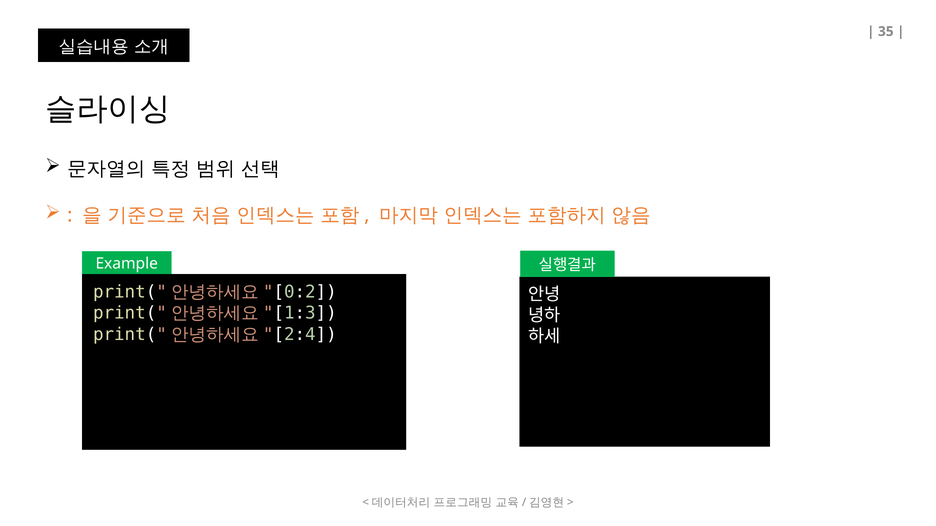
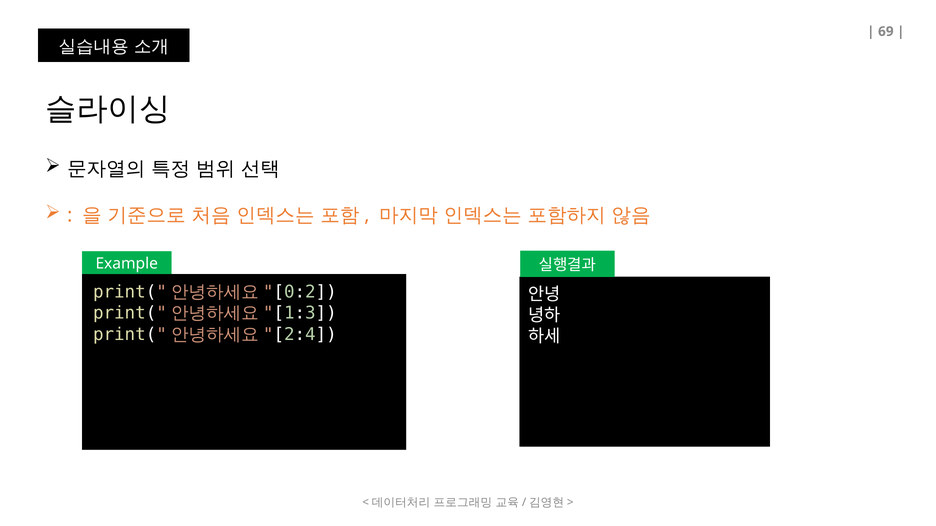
35: 35 -> 69
